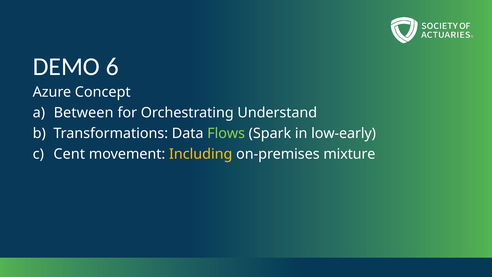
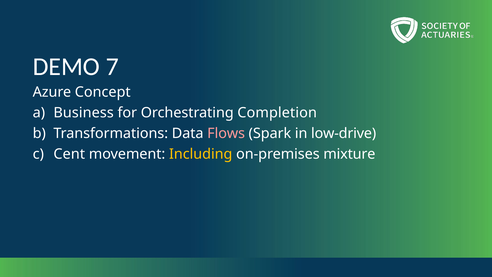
6: 6 -> 7
Between: Between -> Business
Understand: Understand -> Completion
Flows colour: light green -> pink
low-early: low-early -> low-drive
